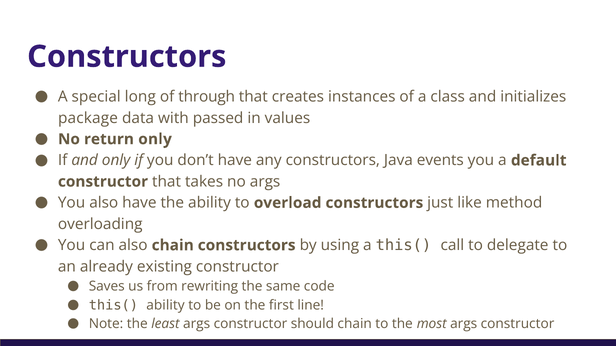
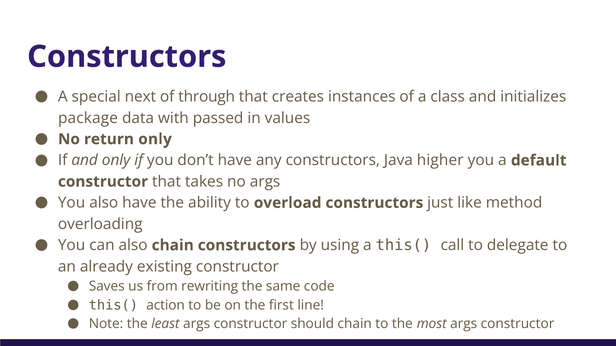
long: long -> next
events: events -> higher
this( ability: ability -> action
